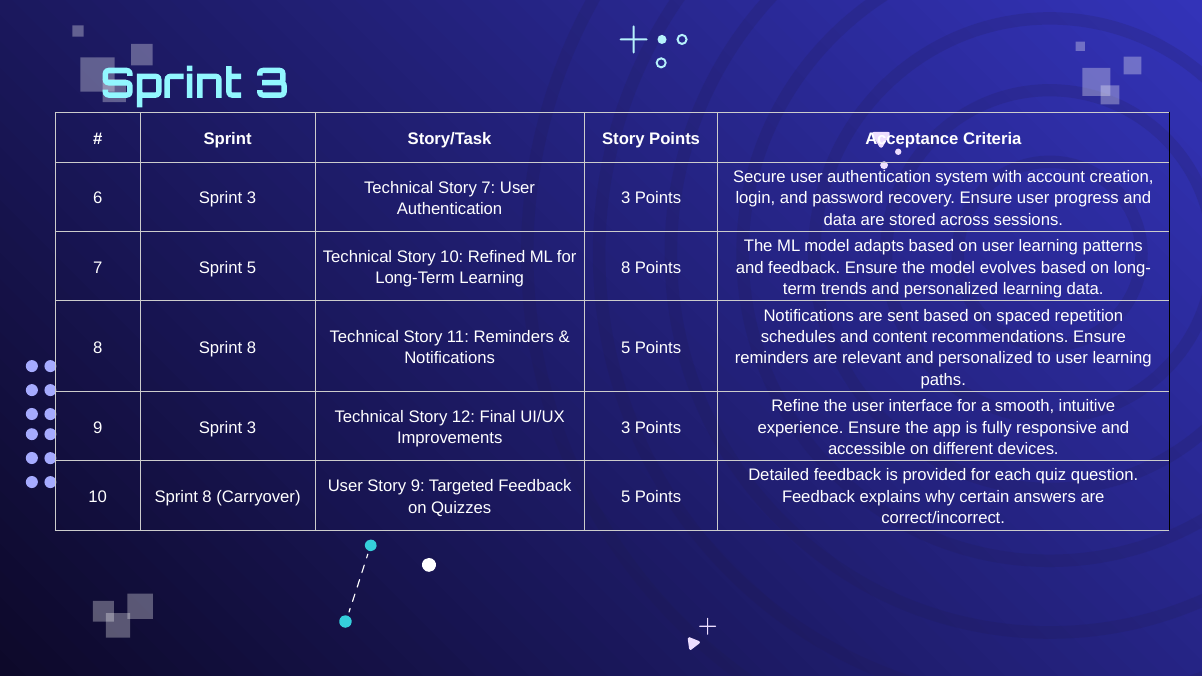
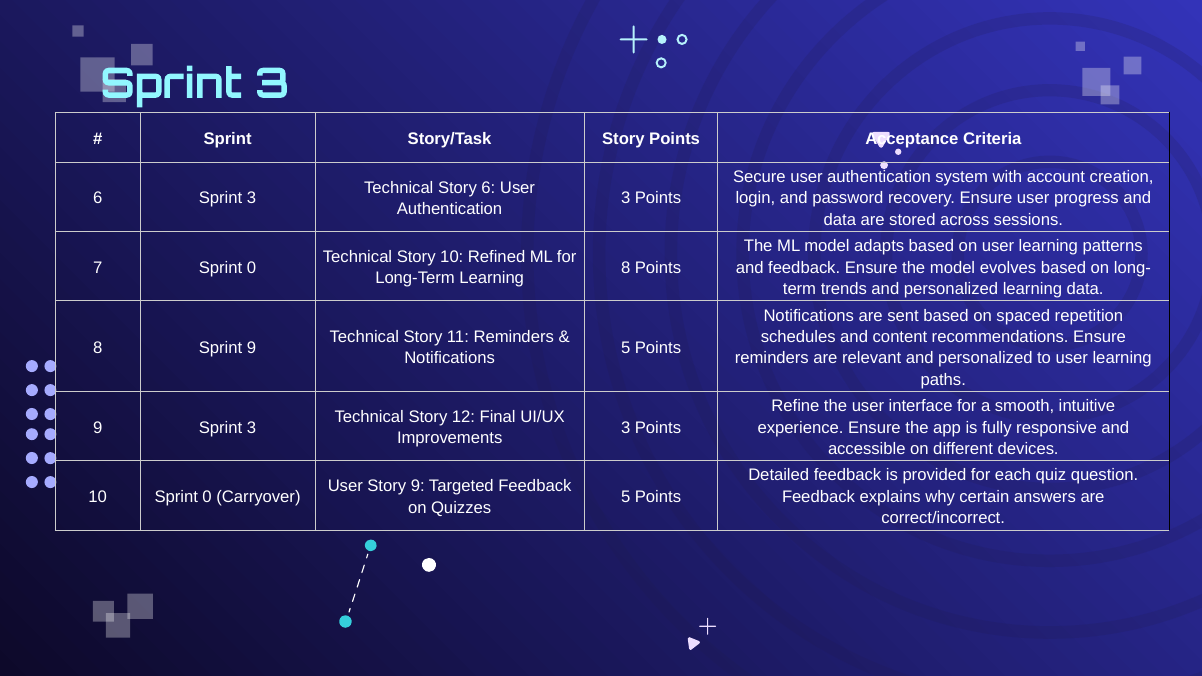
Story 7: 7 -> 6
7 Sprint 5: 5 -> 0
8 Sprint 8: 8 -> 9
10 Sprint 8: 8 -> 0
